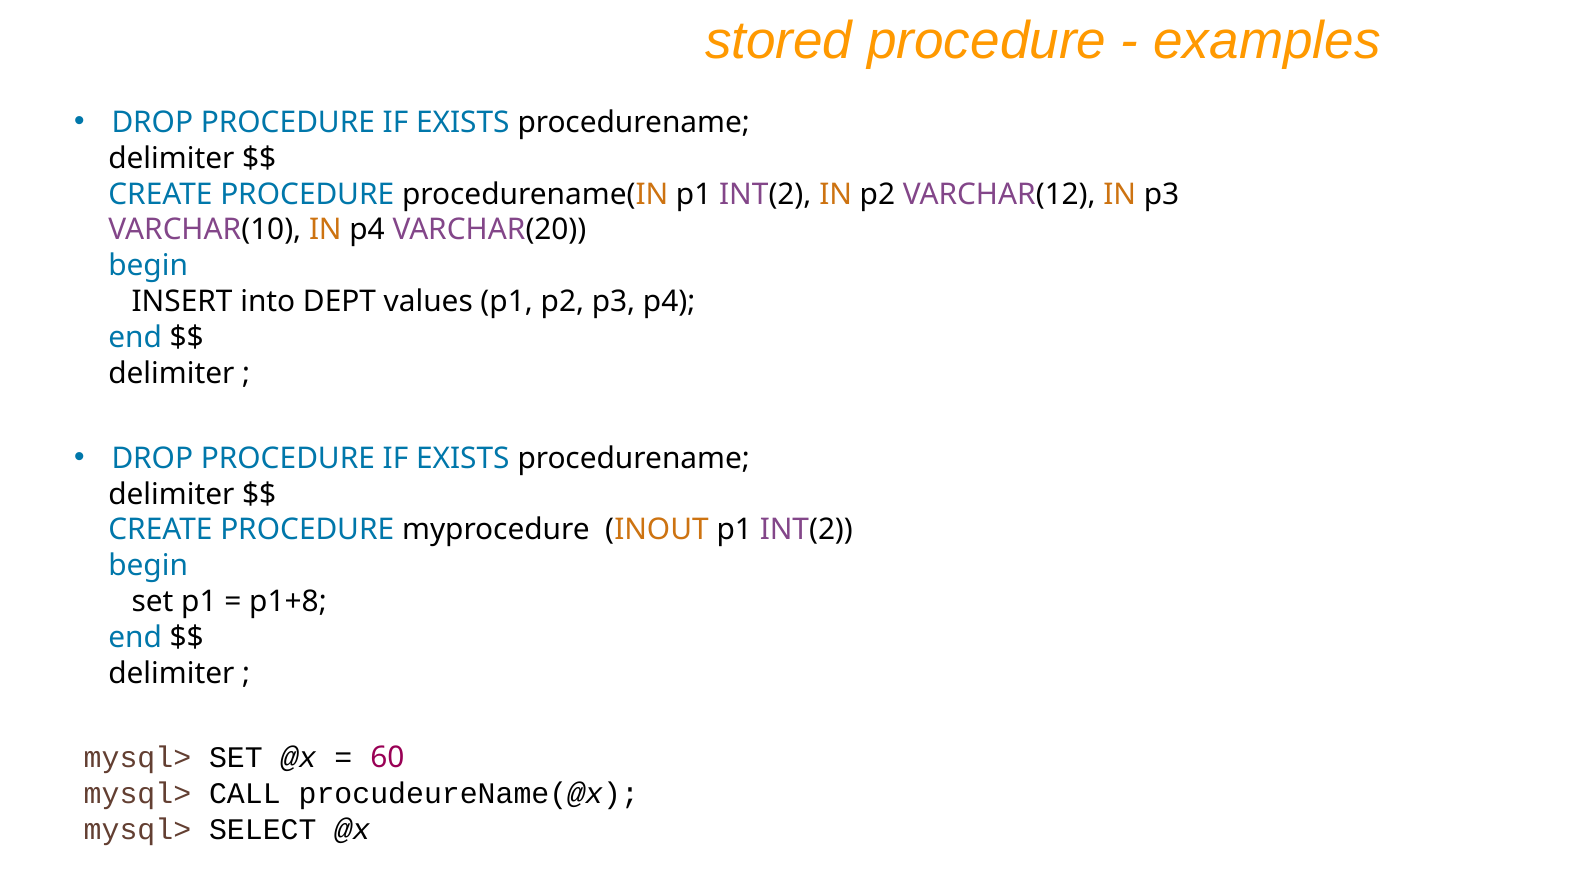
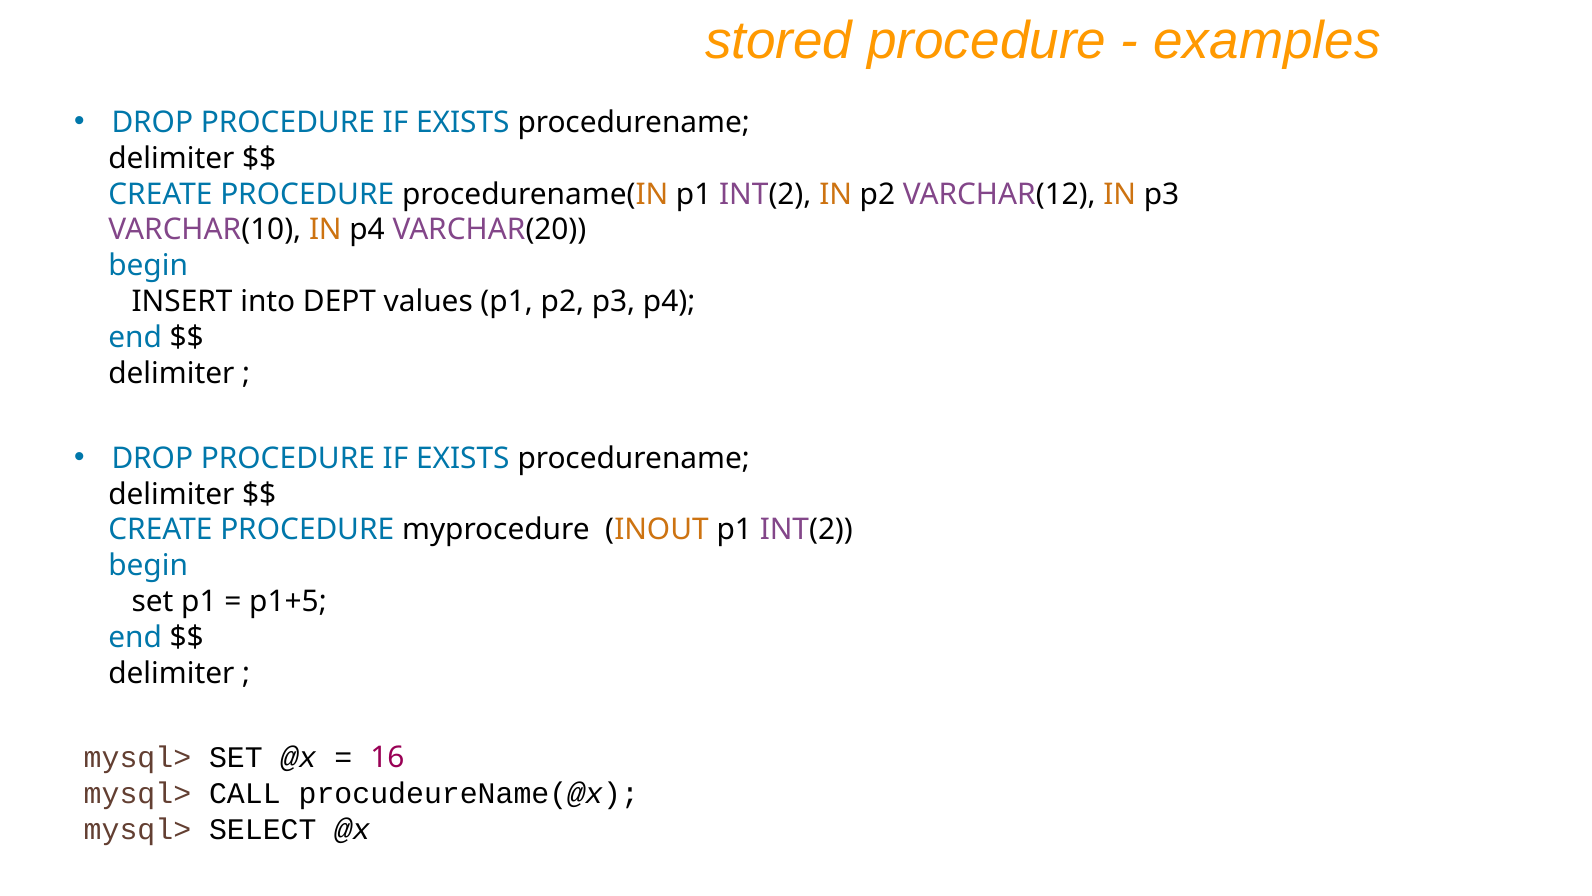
p1+8: p1+8 -> p1+5
60: 60 -> 16
